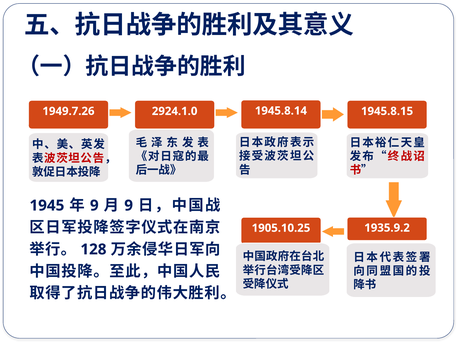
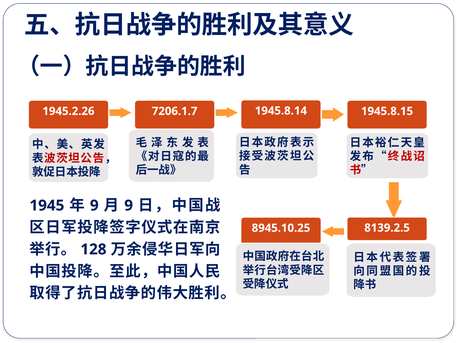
1949.7.26: 1949.7.26 -> 1945.2.26
2924.1.0: 2924.1.0 -> 7206.1.7
1935.9.2: 1935.9.2 -> 8139.2.5
1905.10.25: 1905.10.25 -> 8945.10.25
